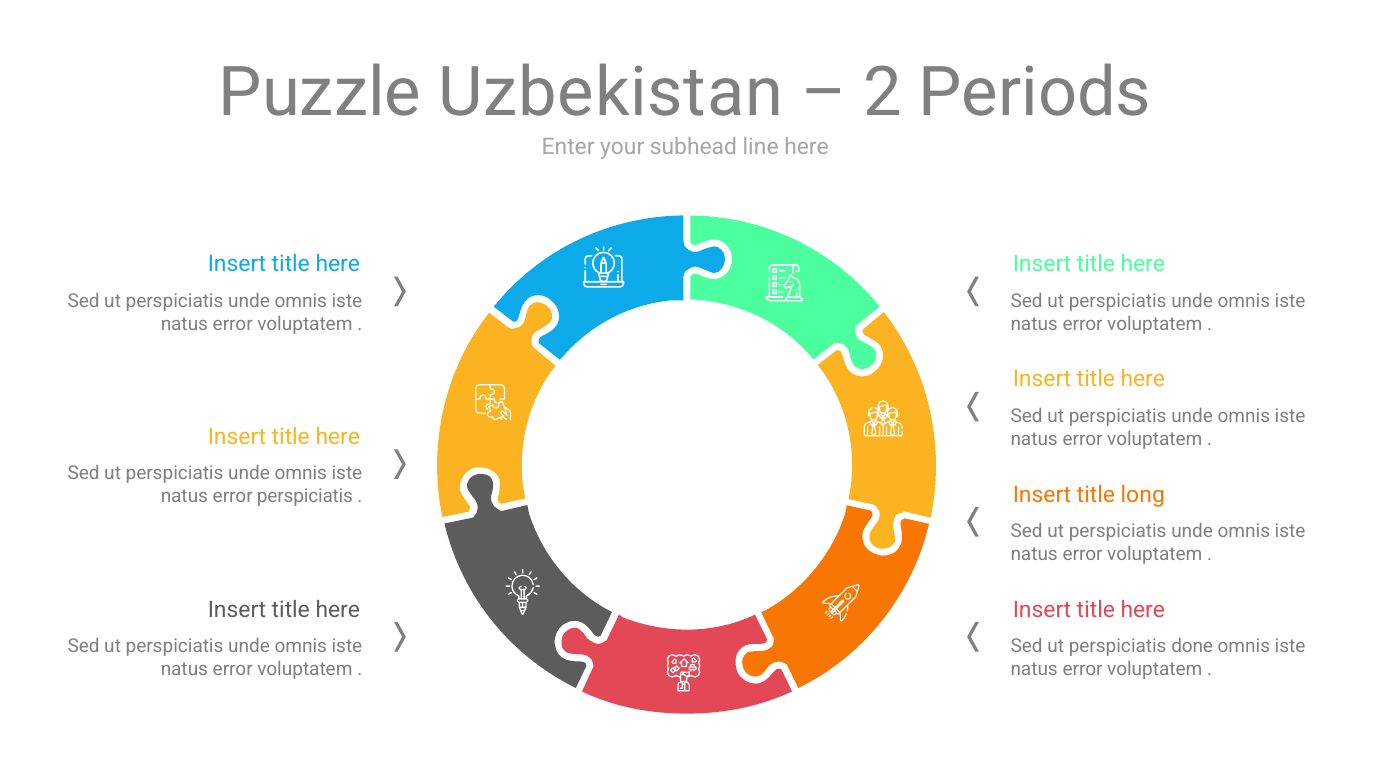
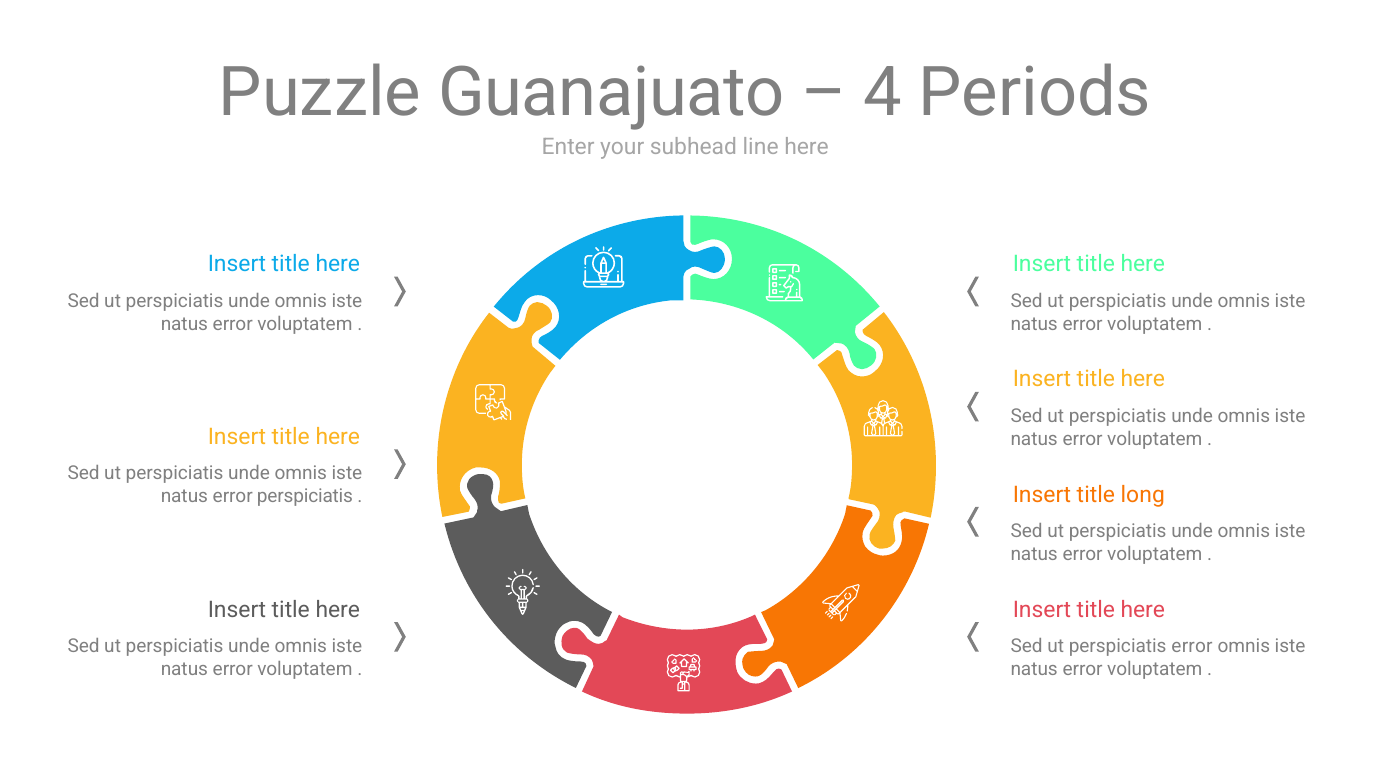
Uzbekistan: Uzbekistan -> Guanajuato
2: 2 -> 4
perspiciatis done: done -> error
